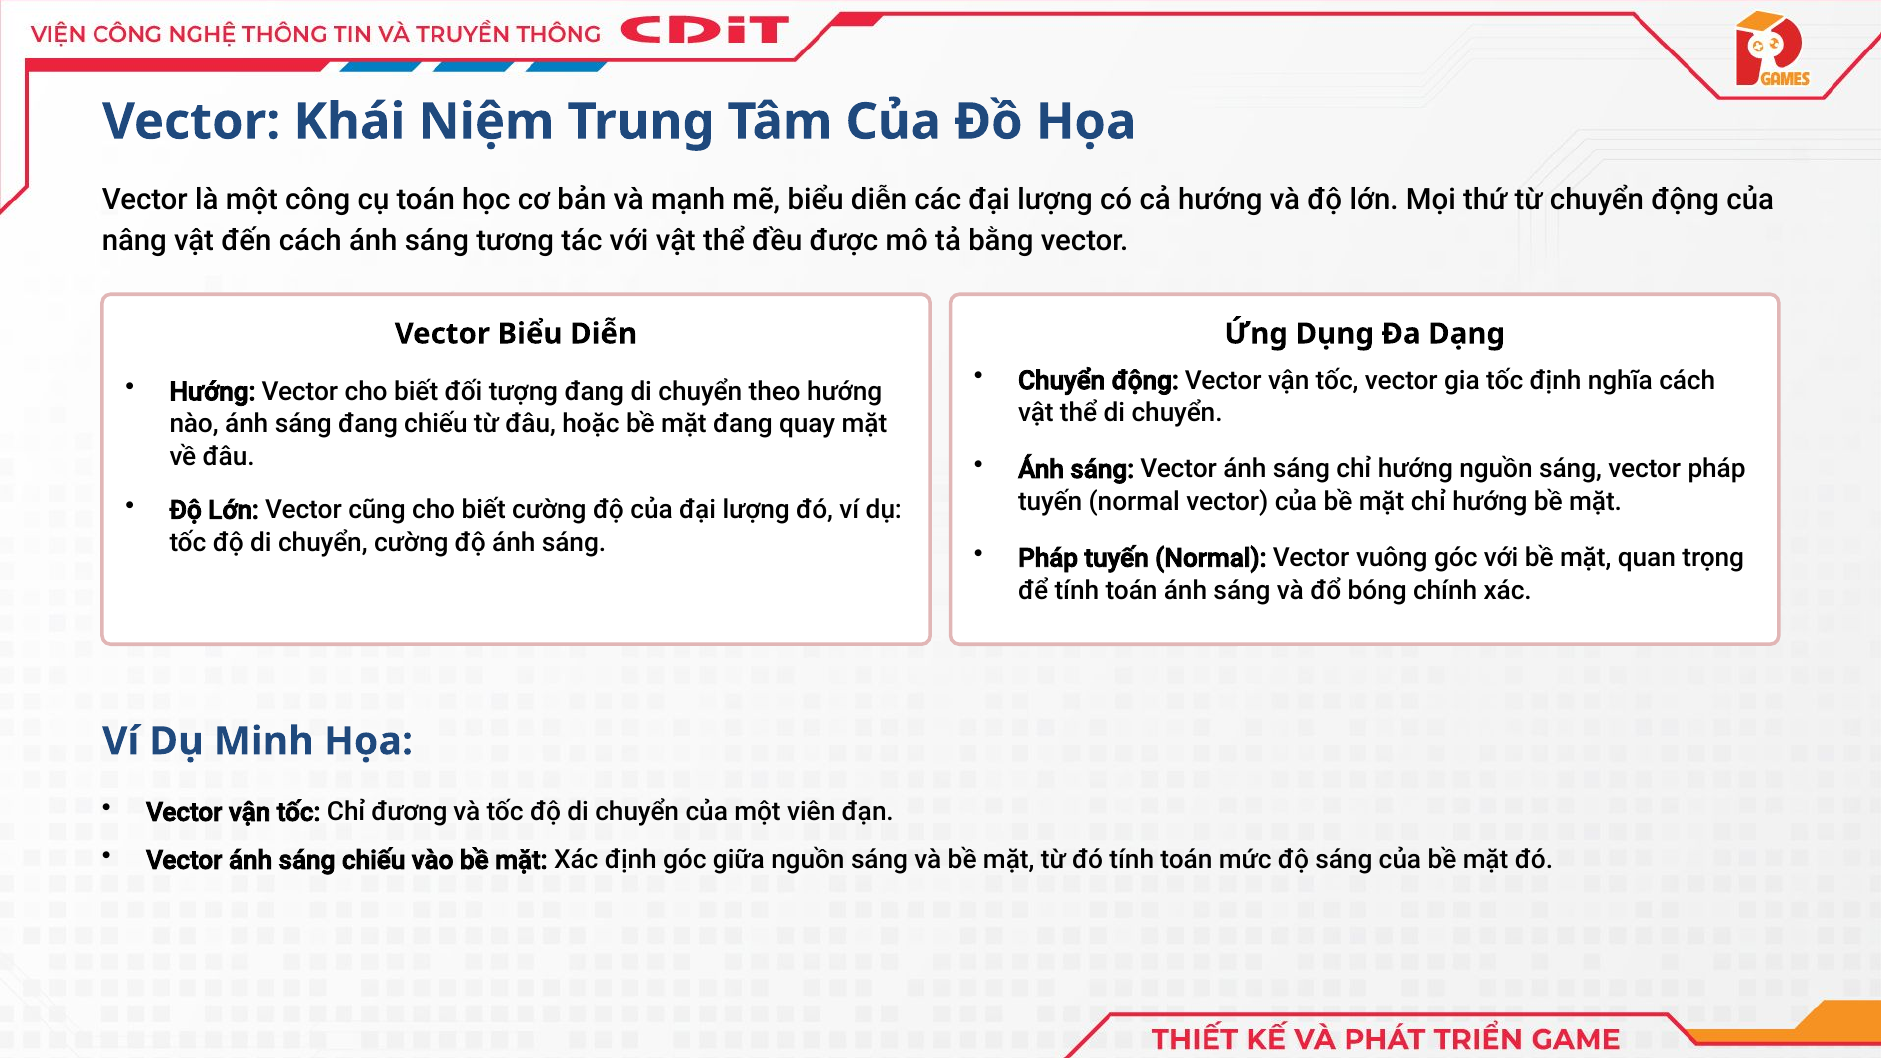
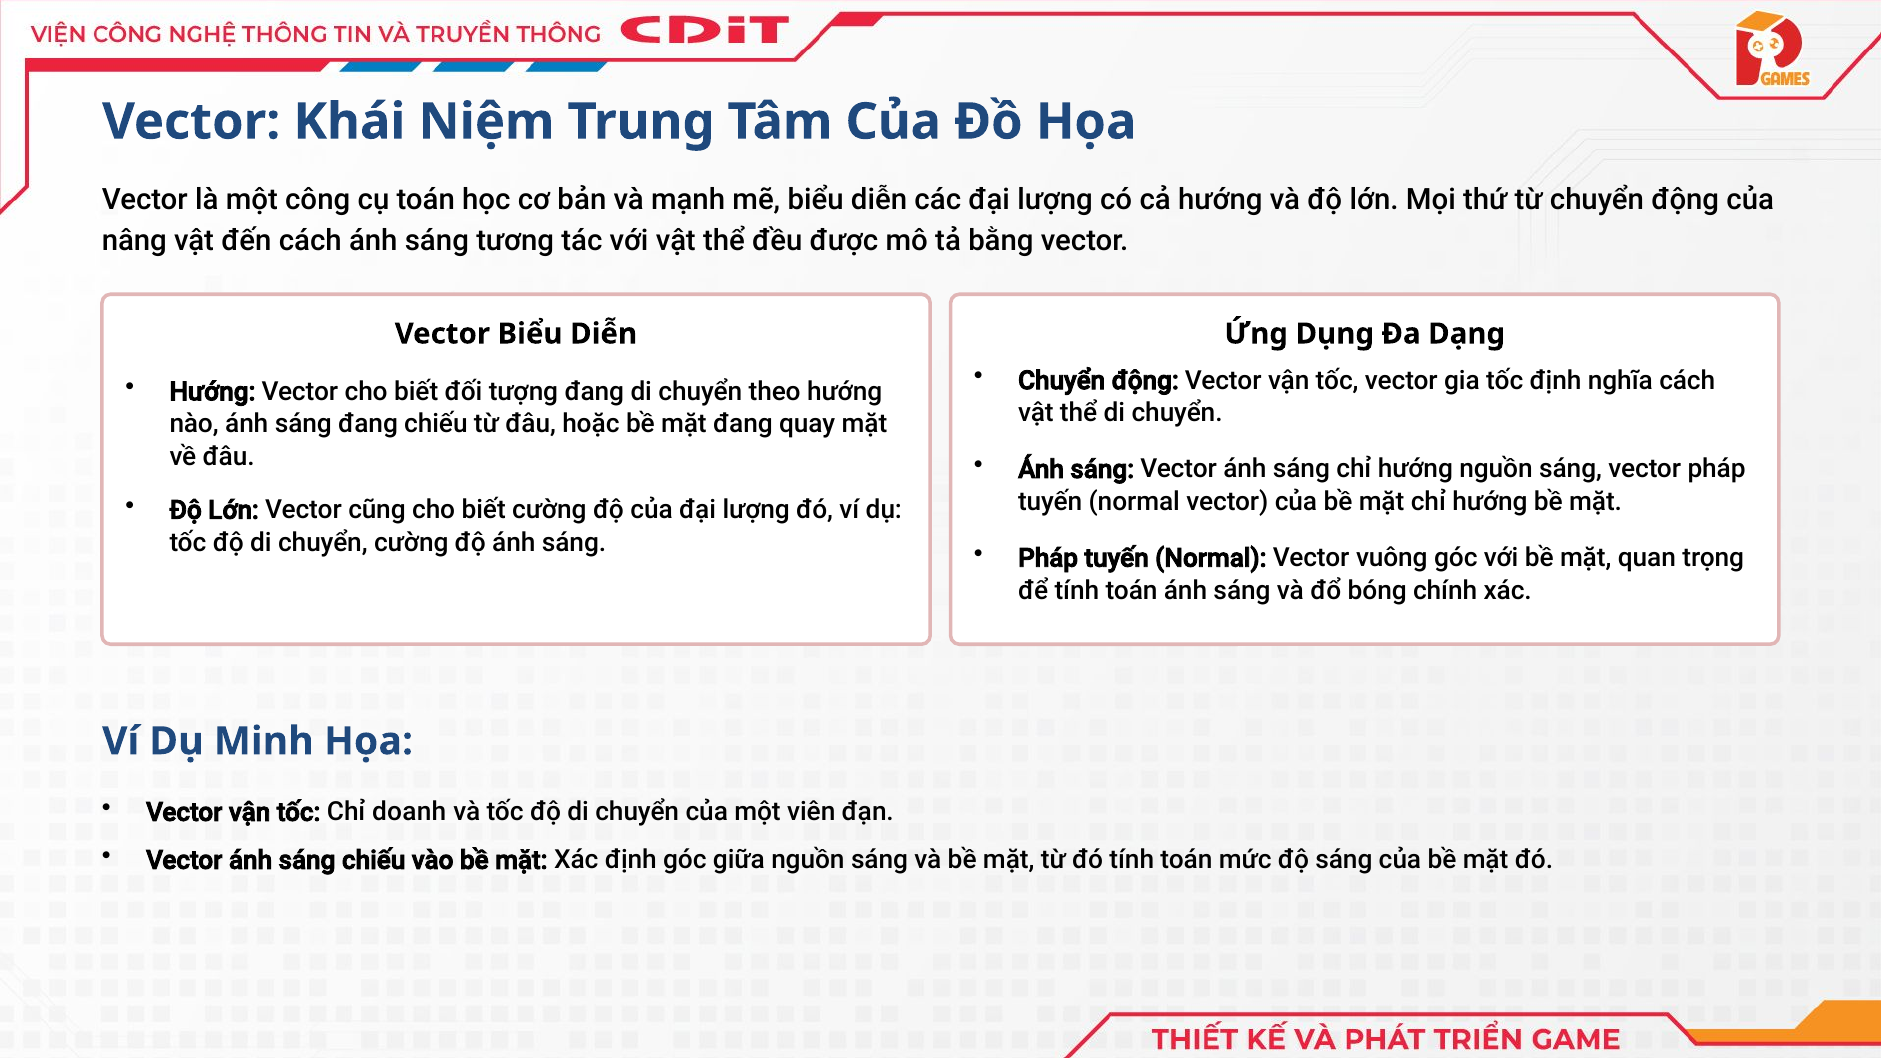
đương: đương -> doanh
